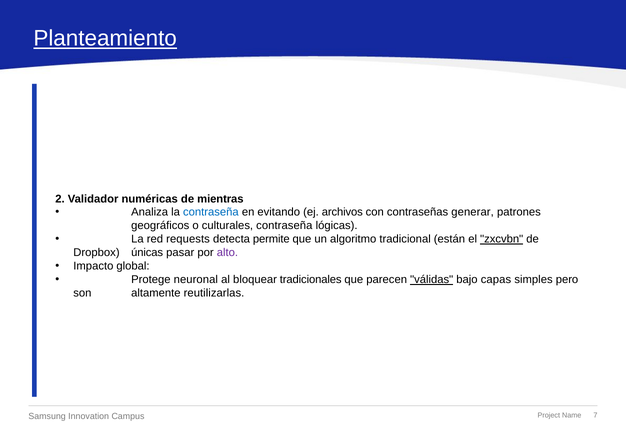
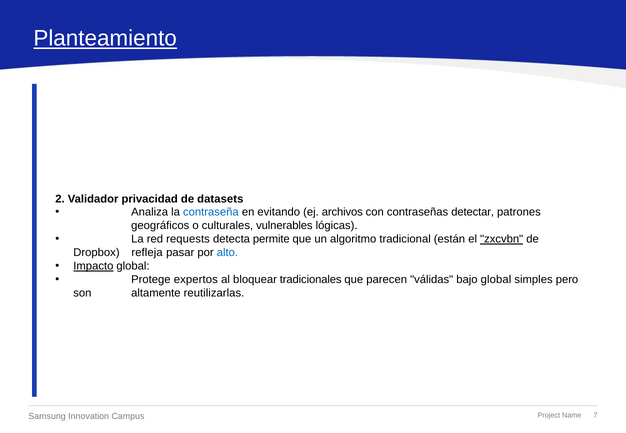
numéricas: numéricas -> privacidad
mientras: mientras -> datasets
generar: generar -> detectar
culturales contraseña: contraseña -> vulnerables
únicas: únicas -> refleja
alto colour: purple -> blue
Impacto underline: none -> present
neuronal: neuronal -> expertos
válidas underline: present -> none
bajo capas: capas -> global
